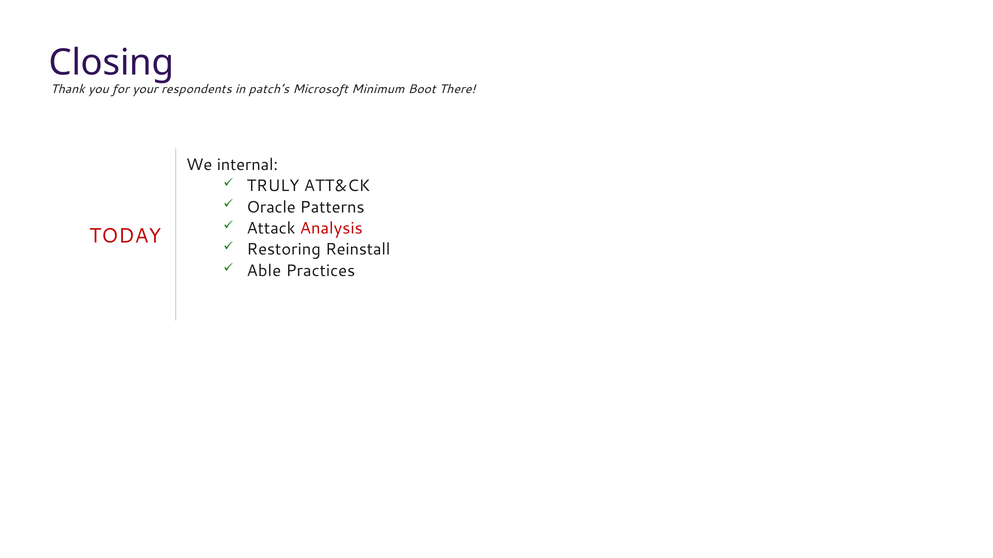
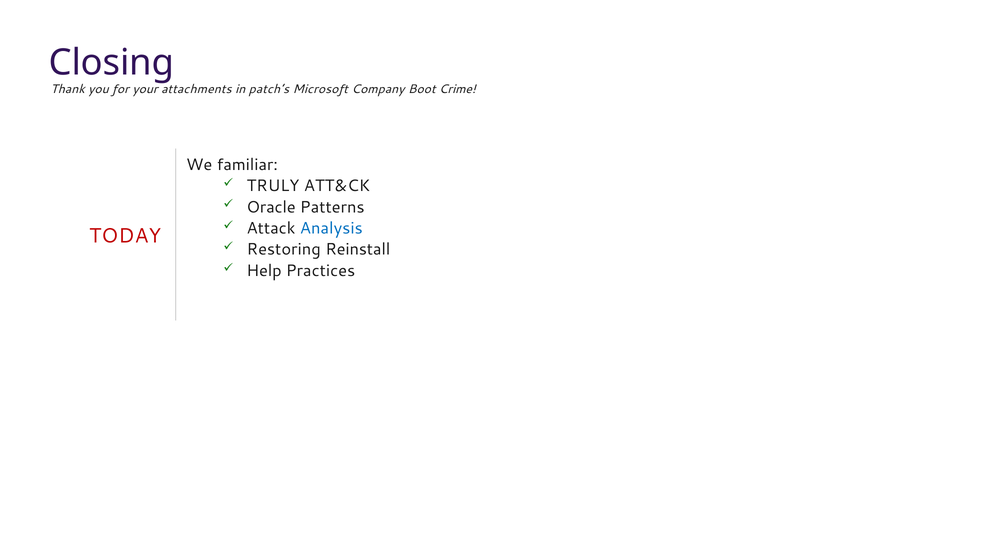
respondents: respondents -> attachments
Minimum: Minimum -> Company
There: There -> Crime
internal: internal -> familiar
Analysis colour: red -> blue
Able: Able -> Help
